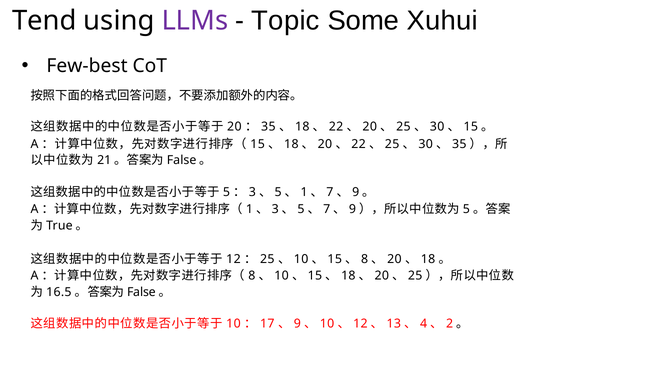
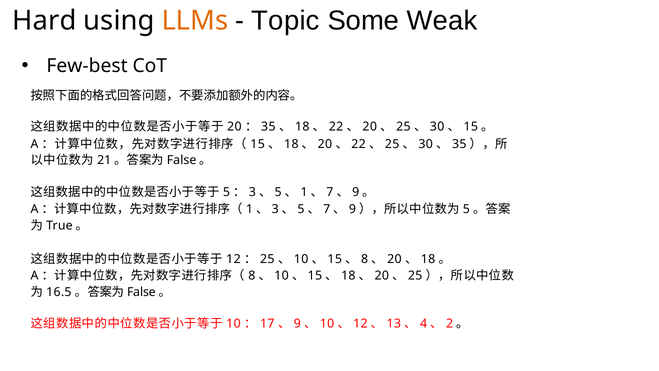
Tend: Tend -> Hard
LLMs colour: purple -> orange
Xuhui: Xuhui -> Weak
